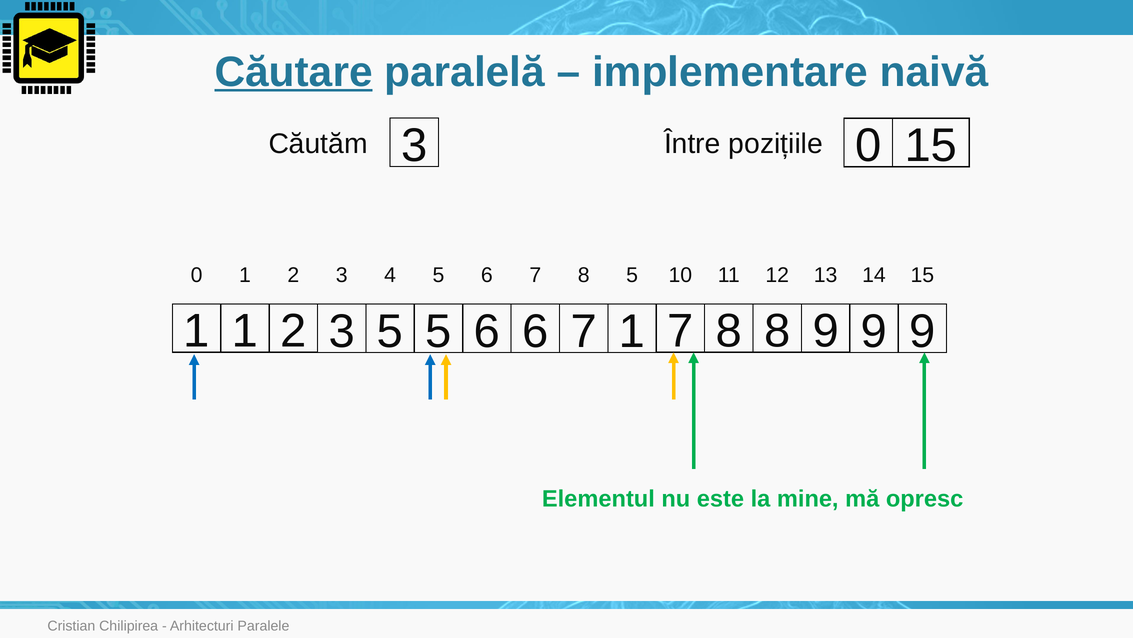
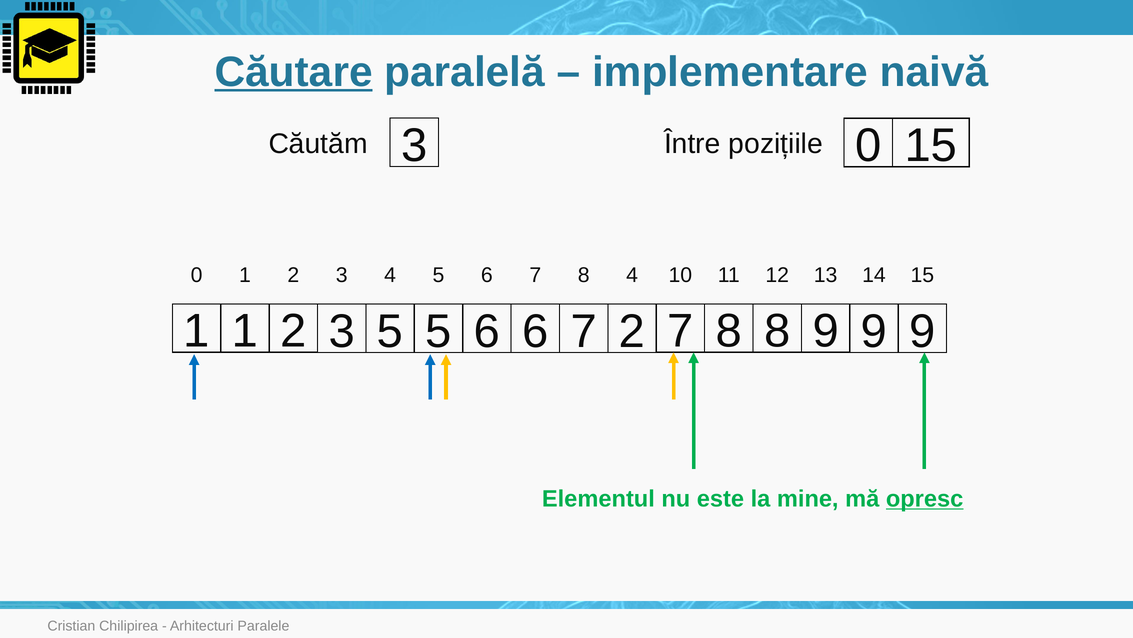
8 5: 5 -> 4
7 1: 1 -> 2
opresc underline: none -> present
